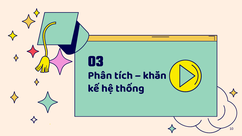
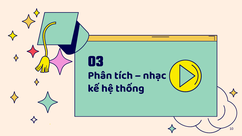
khăn: khăn -> nhạc
